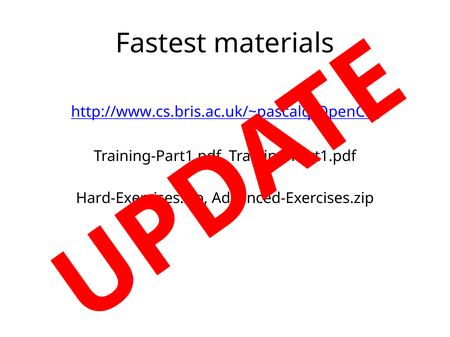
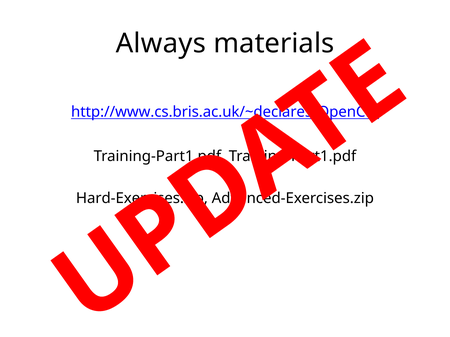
Fastest: Fastest -> Always
http://www.cs.bris.ac.uk/~pascalq/OpenCL/: http://www.cs.bris.ac.uk/~pascalq/OpenCL/ -> http://www.cs.bris.ac.uk/~declares/OpenCL/
